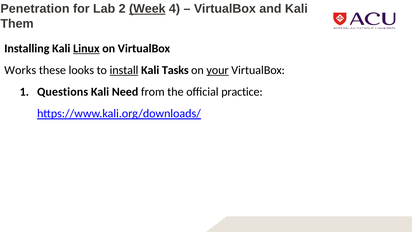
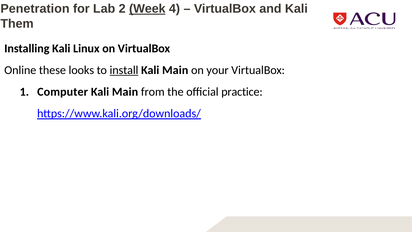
Linux underline: present -> none
Works: Works -> Online
Tasks at (175, 70): Tasks -> Main
your underline: present -> none
Questions: Questions -> Computer
Need at (125, 92): Need -> Main
